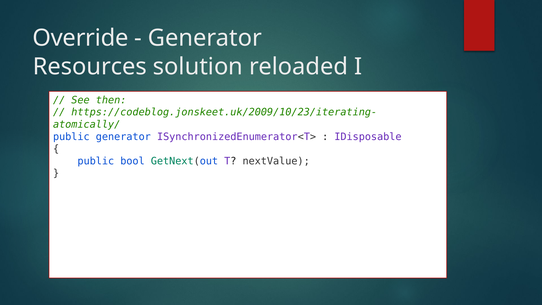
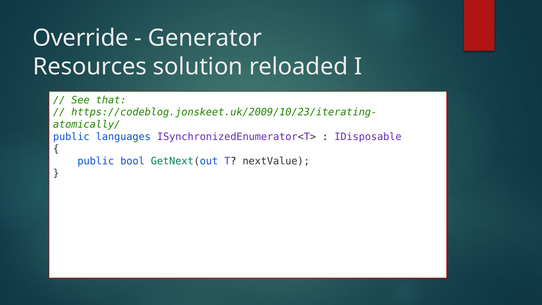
then: then -> that
public generator: generator -> languages
